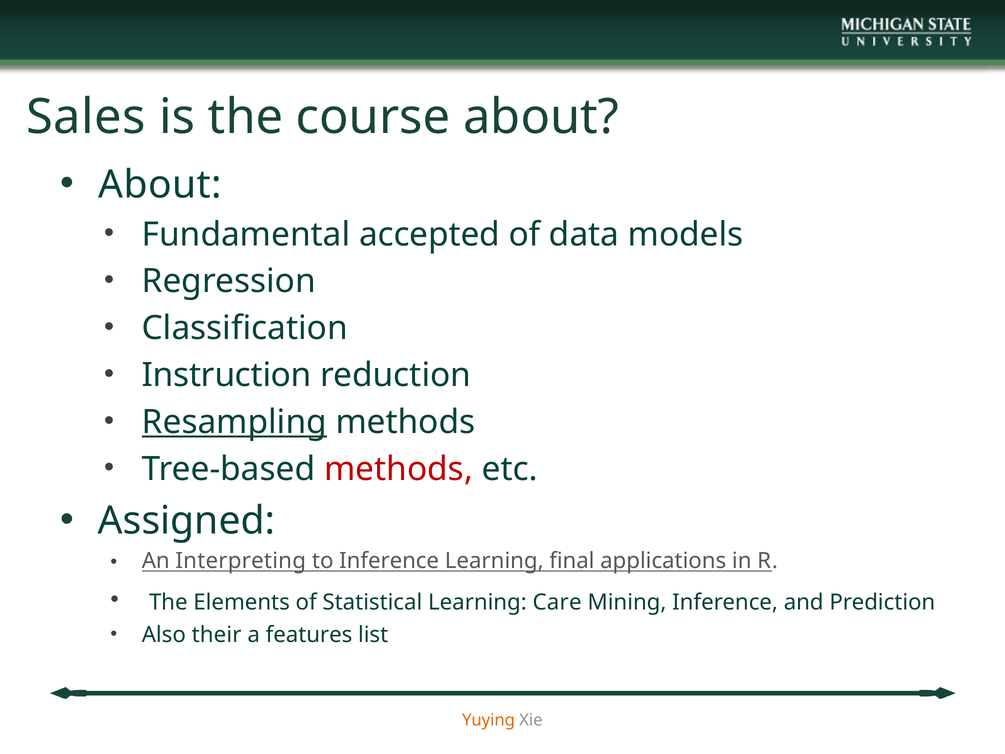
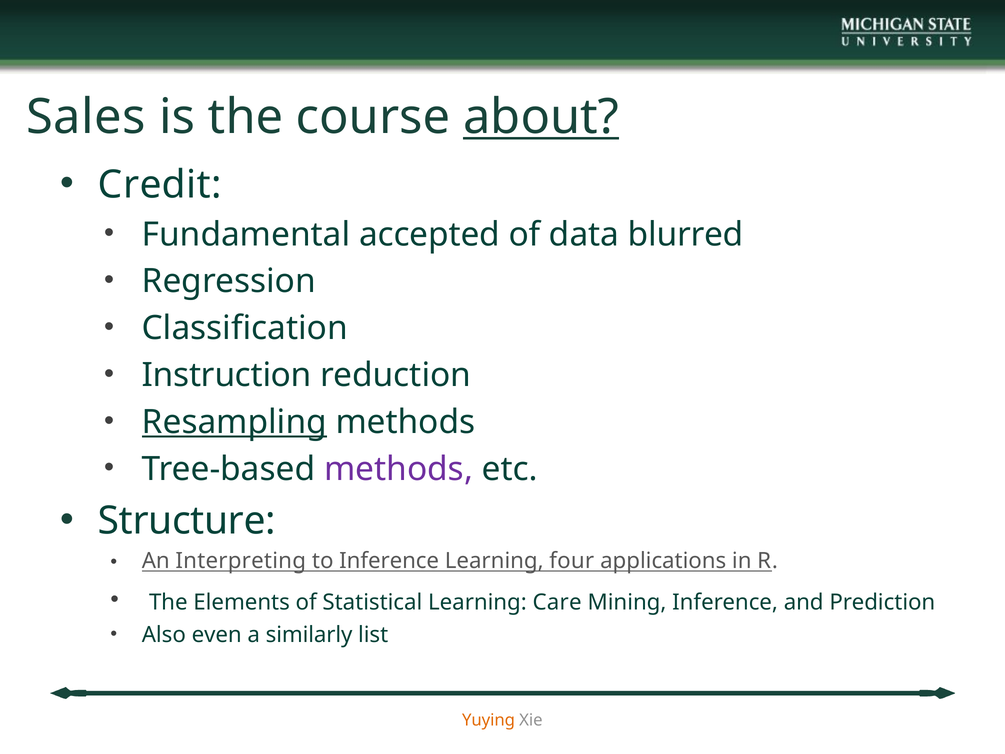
about at (541, 117) underline: none -> present
About at (160, 185): About -> Credit
models: models -> blurred
methods at (399, 469) colour: red -> purple
Assigned: Assigned -> Structure
final: final -> four
their: their -> even
features: features -> similarly
